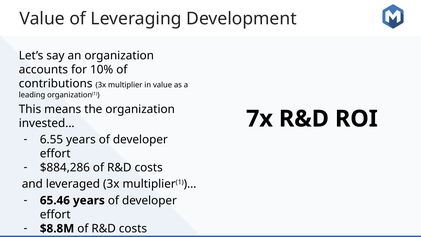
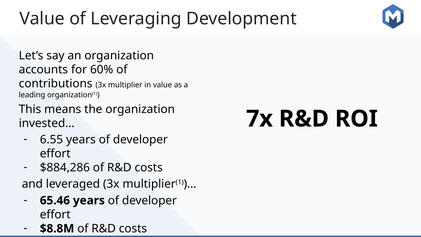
10%: 10% -> 60%
